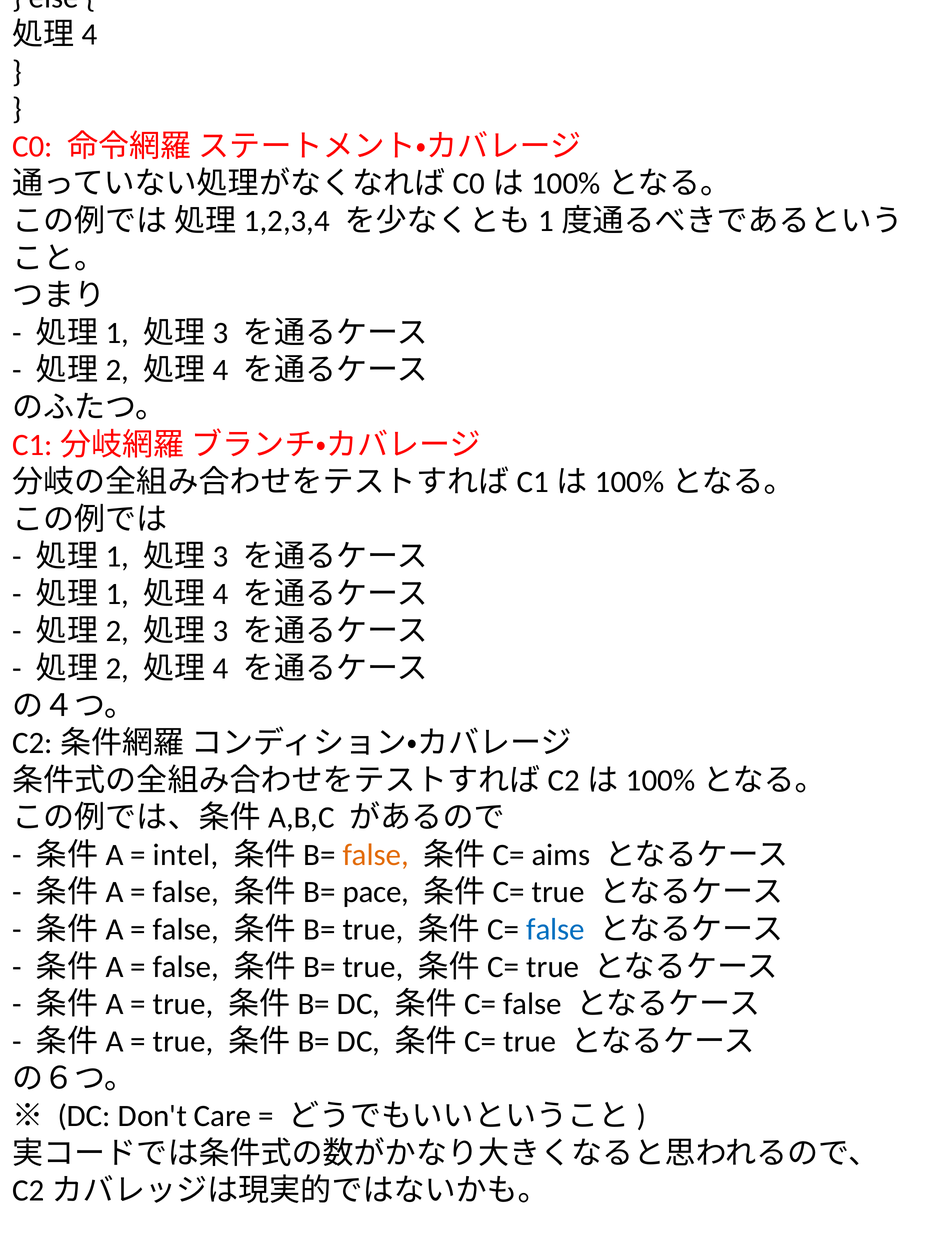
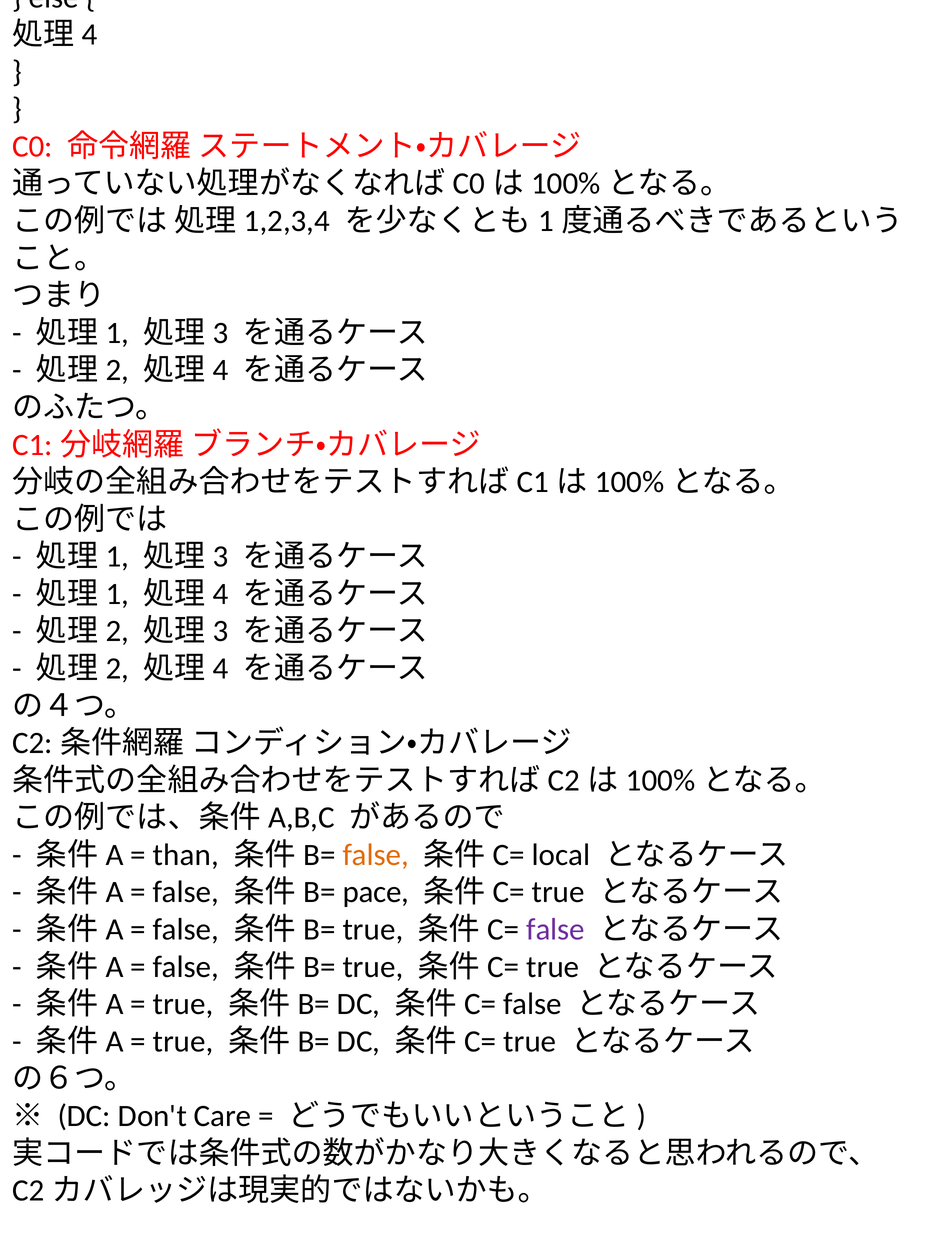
intel: intel -> than
aims: aims -> local
false at (556, 929) colour: blue -> purple
